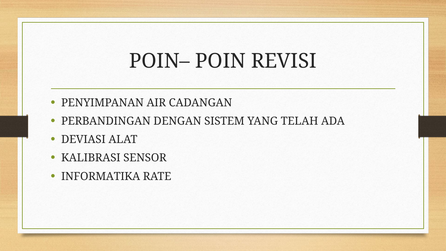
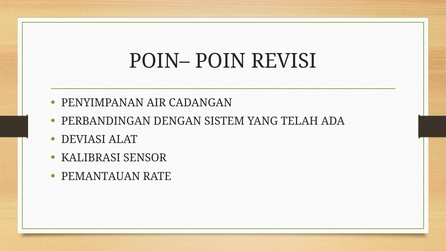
INFORMATIKA: INFORMATIKA -> PEMANTAUAN
